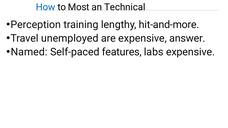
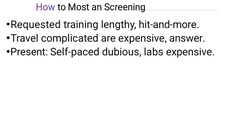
How colour: blue -> purple
Technical: Technical -> Screening
Perception: Perception -> Requested
unemployed: unemployed -> complicated
Named: Named -> Present
features: features -> dubious
